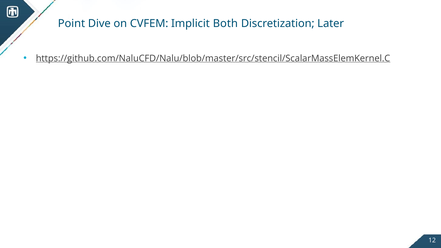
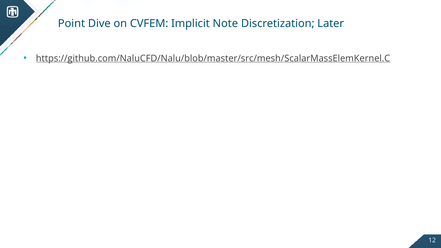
Both: Both -> Note
https://github.com/NaluCFD/Nalu/blob/master/src/stencil/ScalarMassElemKernel.C: https://github.com/NaluCFD/Nalu/blob/master/src/stencil/ScalarMassElemKernel.C -> https://github.com/NaluCFD/Nalu/blob/master/src/mesh/ScalarMassElemKernel.C
